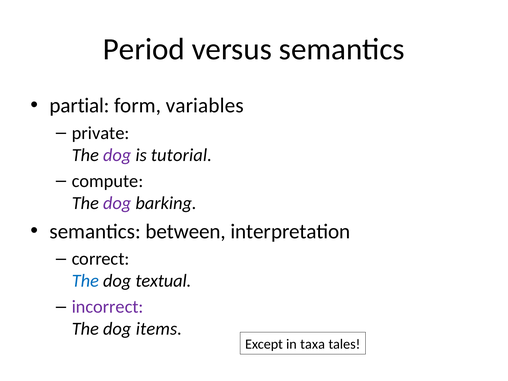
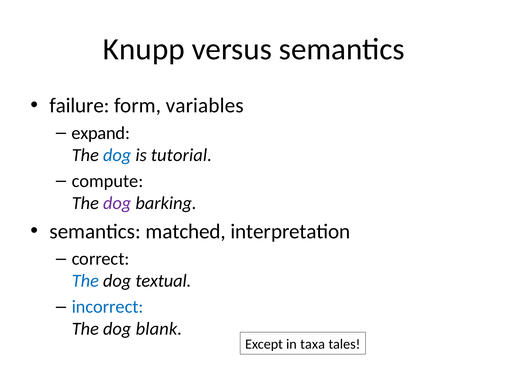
Period: Period -> Knupp
partial: partial -> failure
private: private -> expand
dog at (117, 155) colour: purple -> blue
between: between -> matched
incorrect colour: purple -> blue
items: items -> blank
